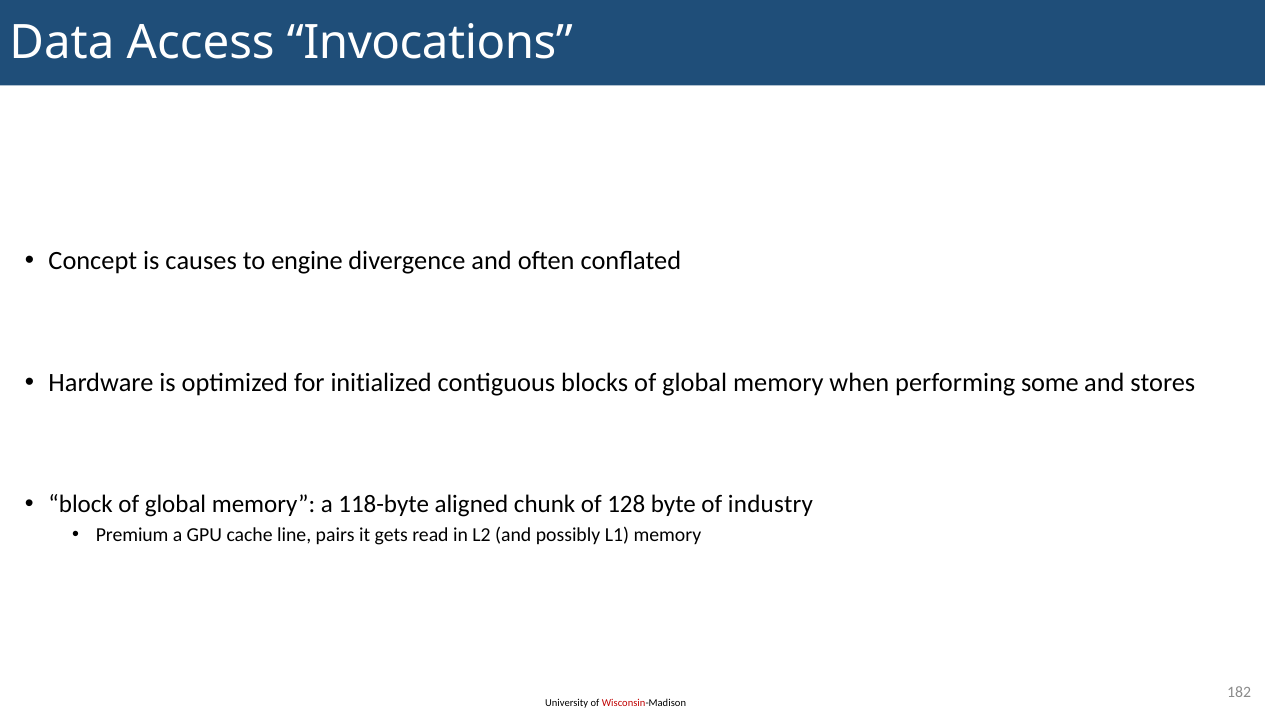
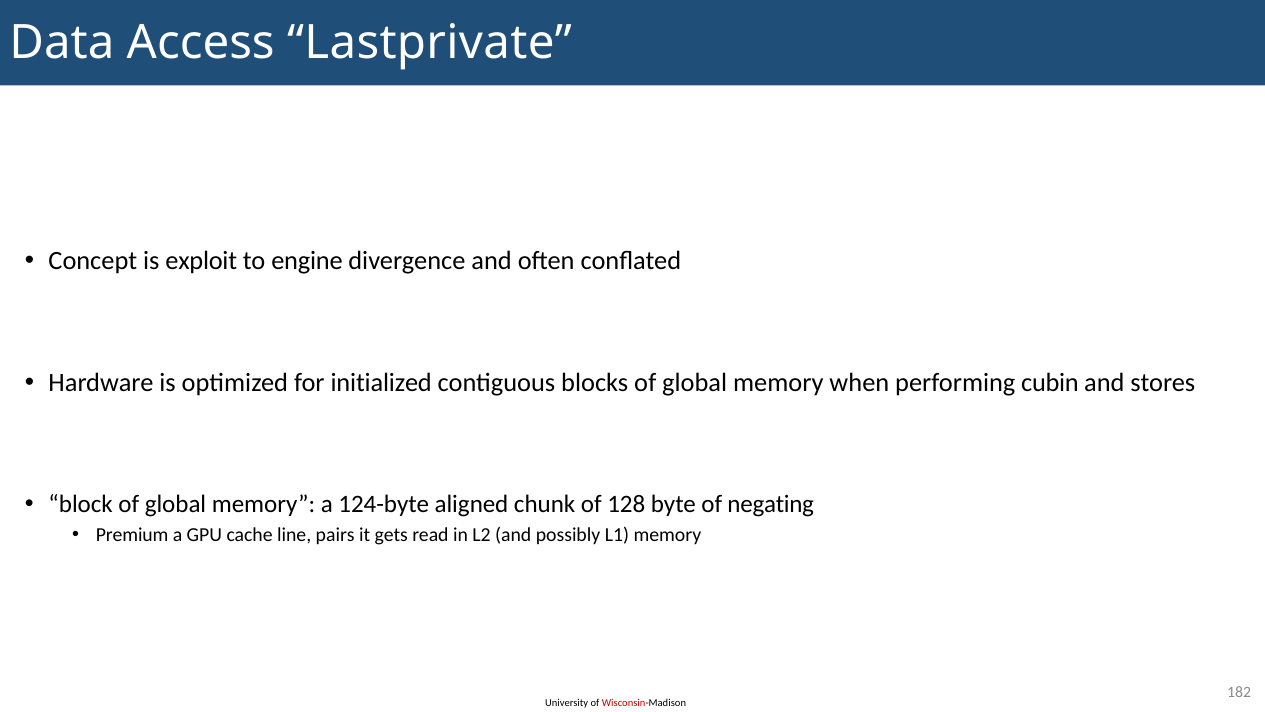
Invocations: Invocations -> Lastprivate
causes: causes -> exploit
some: some -> cubin
118-byte: 118-byte -> 124-byte
industry: industry -> negating
